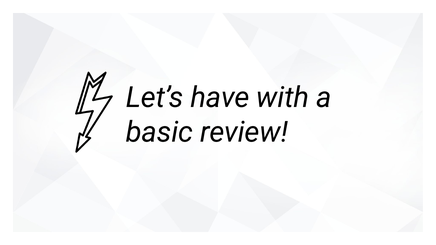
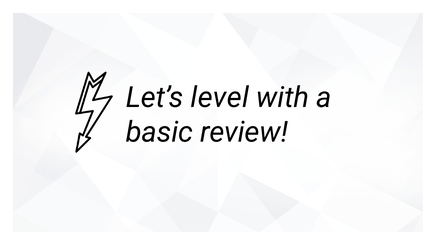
have: have -> level
